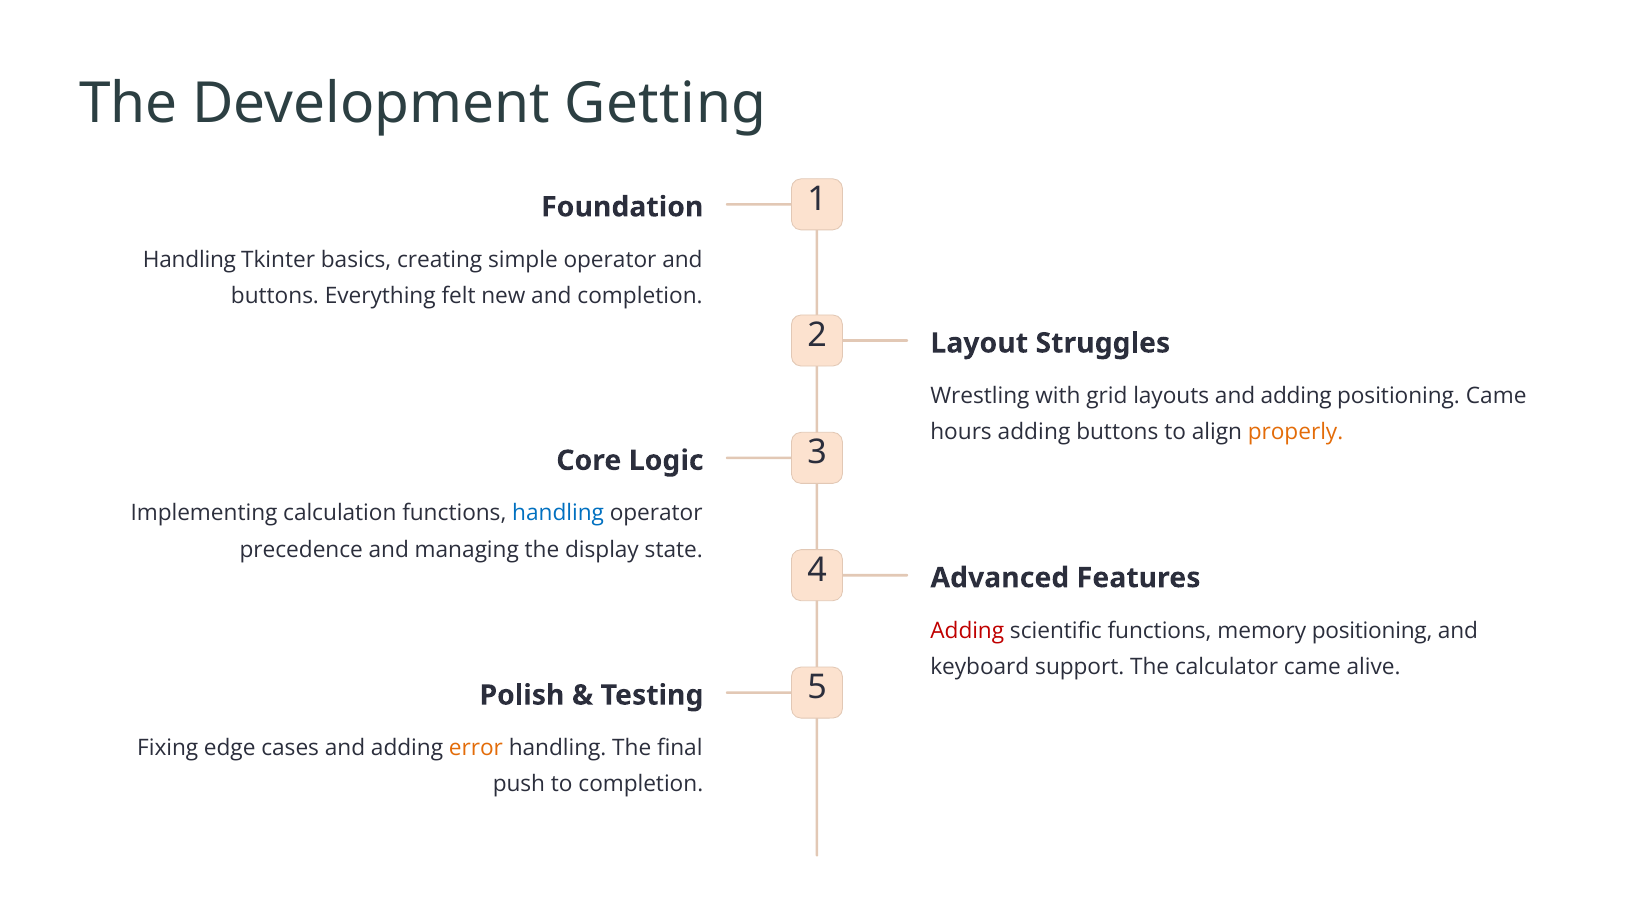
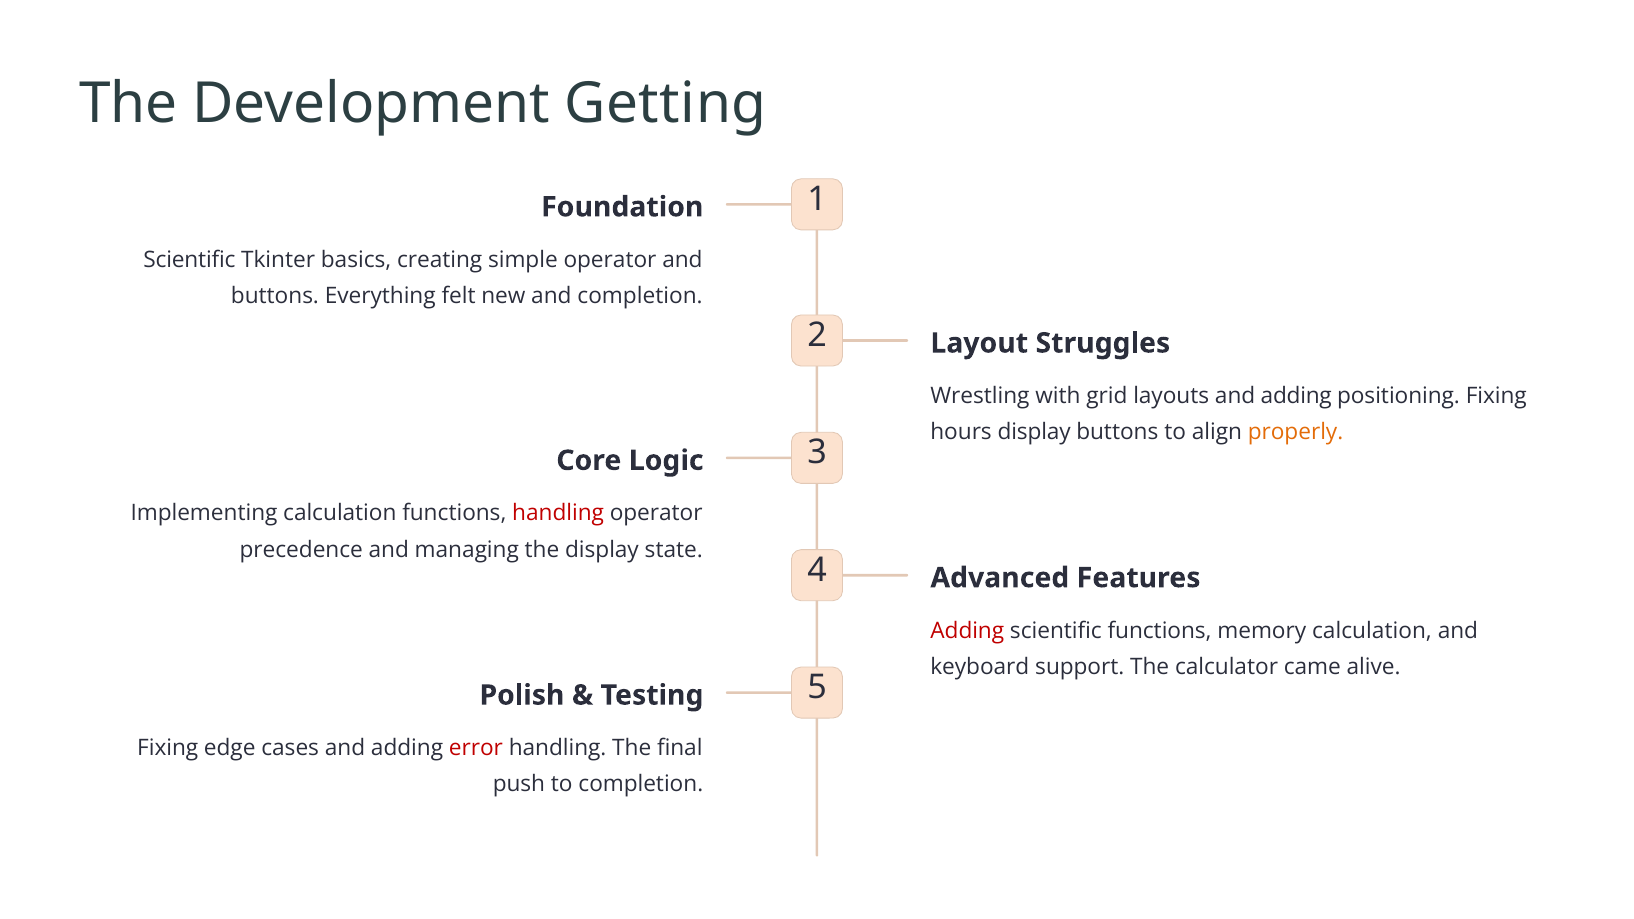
Handling at (189, 260): Handling -> Scientific
positioning Came: Came -> Fixing
hours adding: adding -> display
handling at (558, 513) colour: blue -> red
memory positioning: positioning -> calculation
error colour: orange -> red
